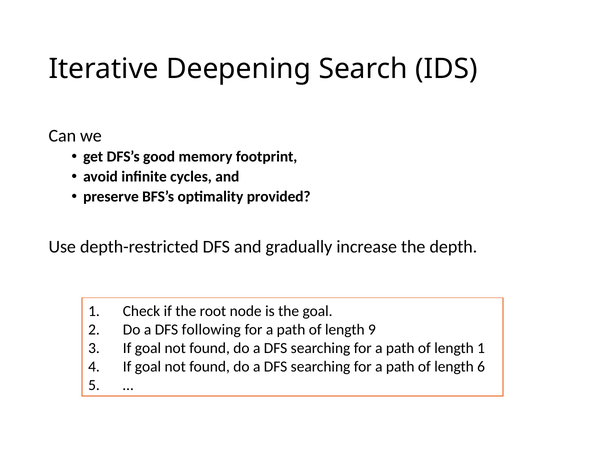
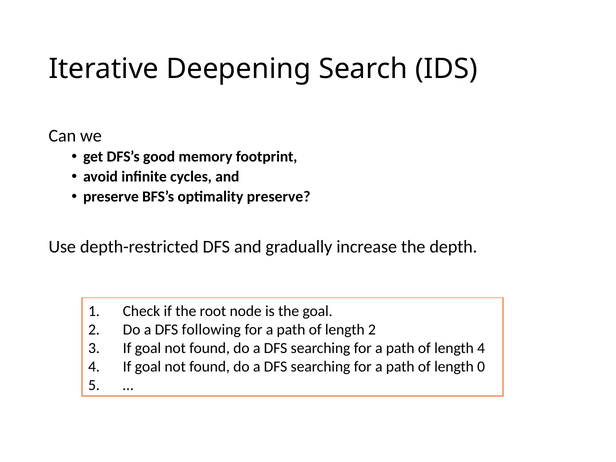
optimality provided: provided -> preserve
length 9: 9 -> 2
length 1: 1 -> 4
6: 6 -> 0
